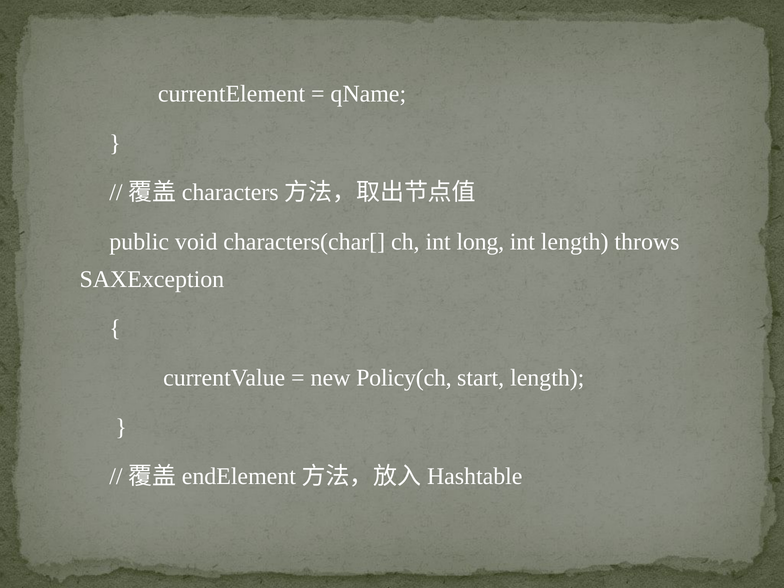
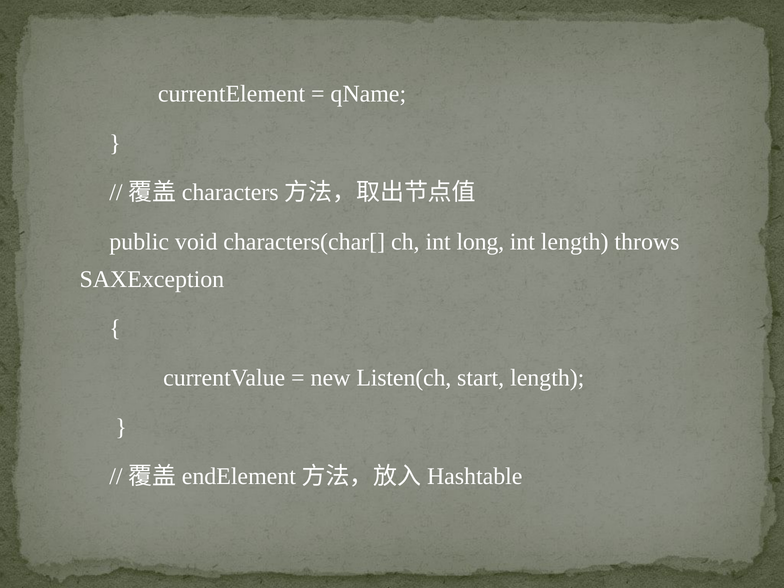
Policy(ch: Policy(ch -> Listen(ch
